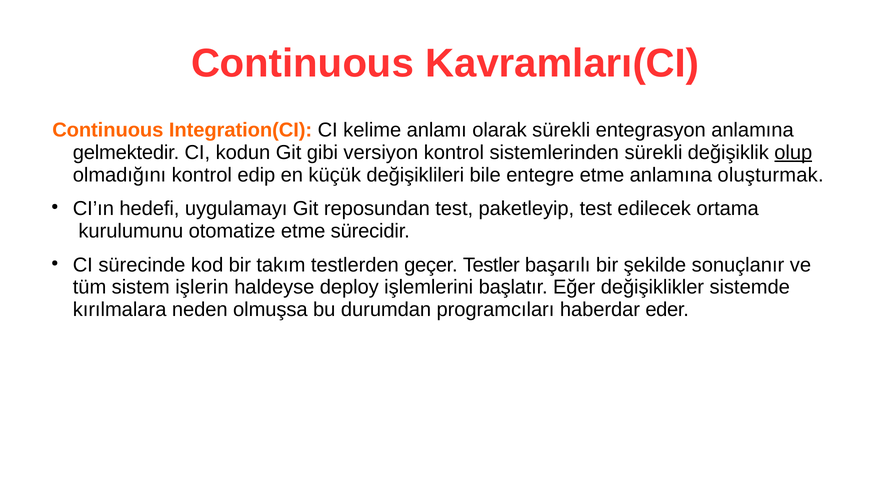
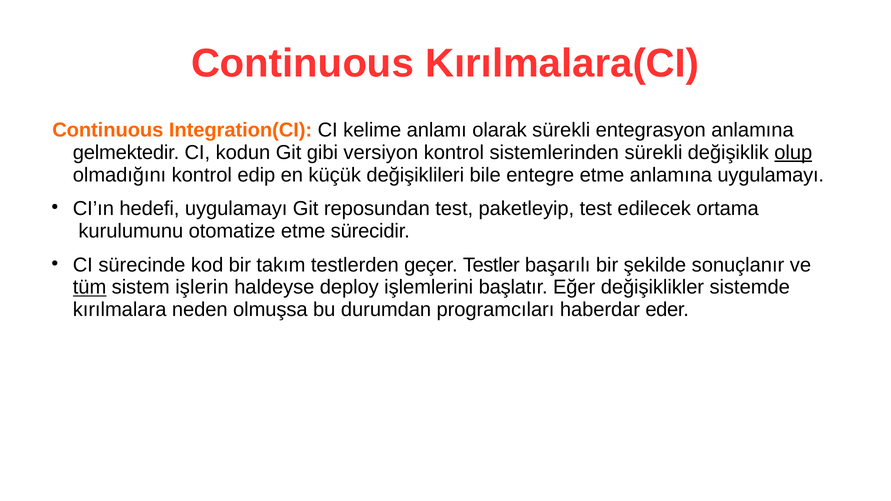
Kavramları(CI: Kavramları(CI -> Kırılmalara(CI
anlamına oluşturmak: oluşturmak -> uygulamayı
tüm underline: none -> present
